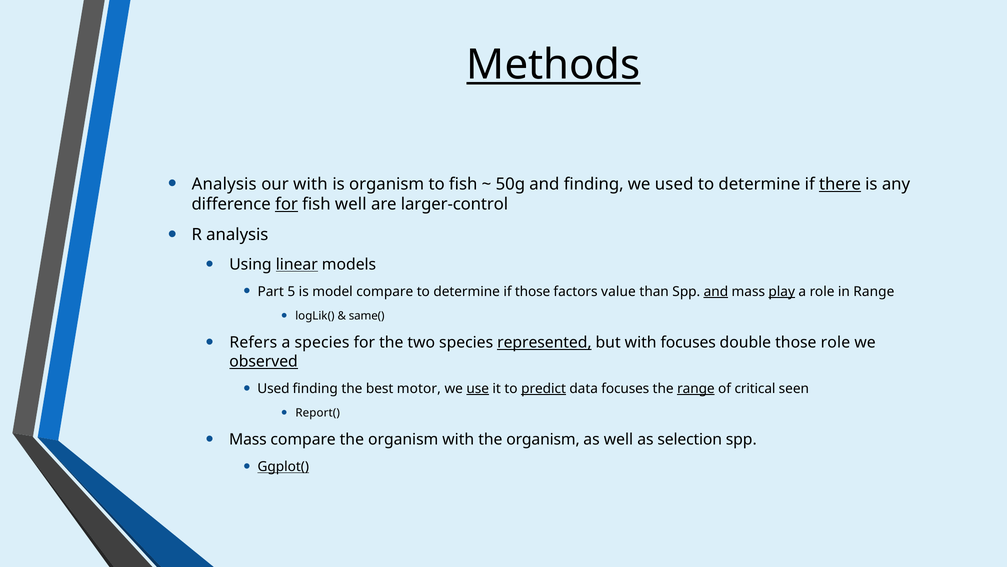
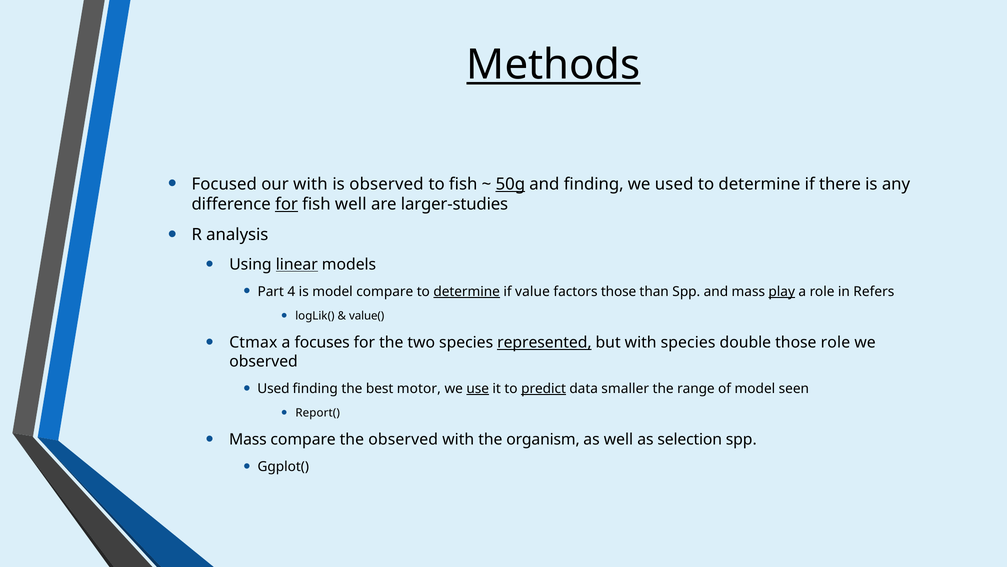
Analysis at (224, 184): Analysis -> Focused
is organism: organism -> observed
50g underline: none -> present
there underline: present -> none
larger-control: larger-control -> larger-studies
5: 5 -> 4
determine at (467, 291) underline: none -> present
if those: those -> value
factors value: value -> those
and at (716, 291) underline: present -> none
in Range: Range -> Refers
same(: same( -> value(
Refers: Refers -> Ctmax
a species: species -> focuses
with focuses: focuses -> species
observed at (264, 361) underline: present -> none
data focuses: focuses -> smaller
range at (696, 388) underline: present -> none
of critical: critical -> model
compare the organism: organism -> observed
Ggplot( underline: present -> none
